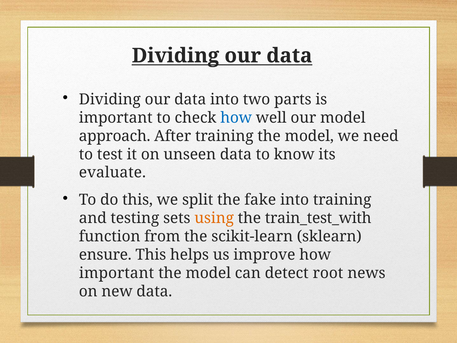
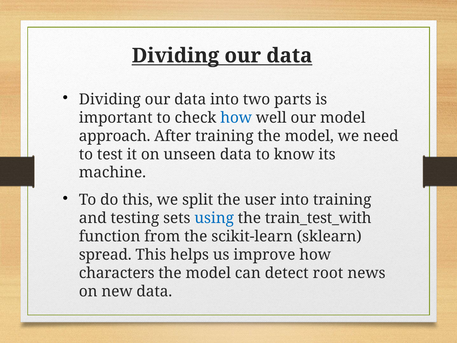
evaluate: evaluate -> machine
fake: fake -> user
using colour: orange -> blue
ensure: ensure -> spread
important at (117, 273): important -> characters
